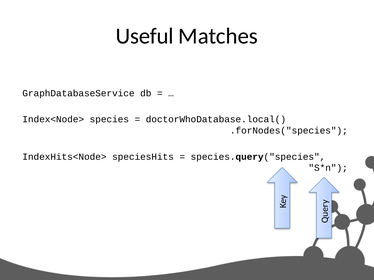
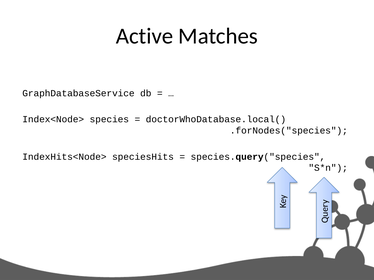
Useful: Useful -> Active
